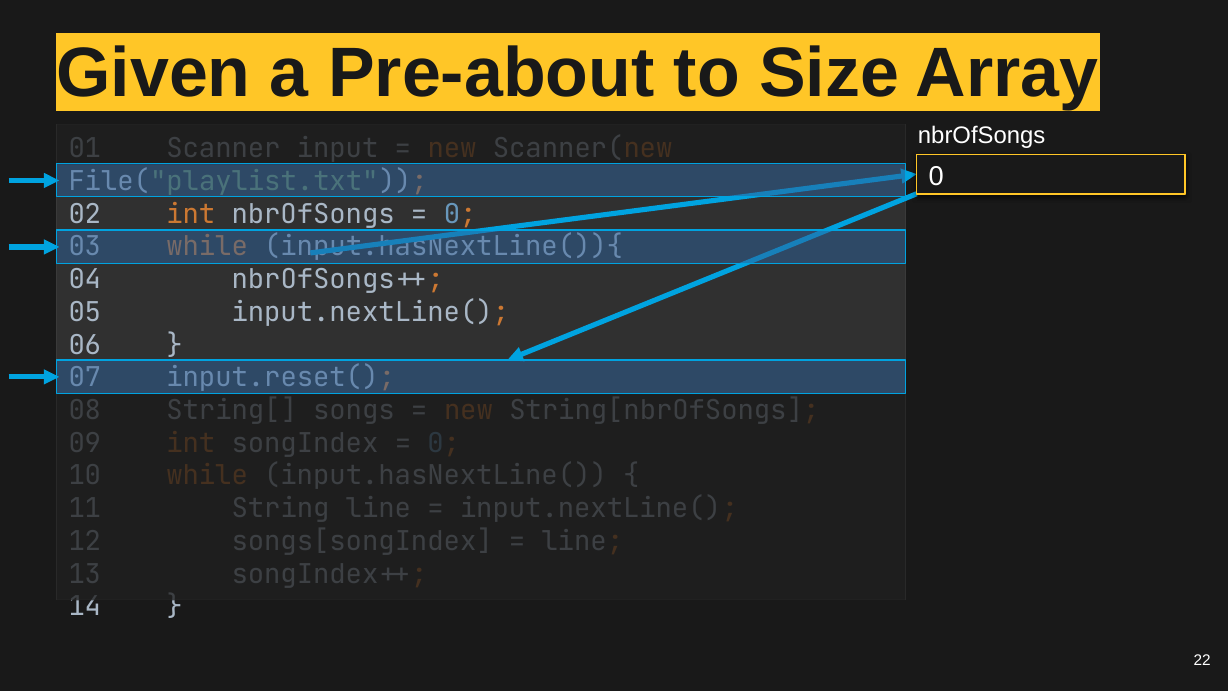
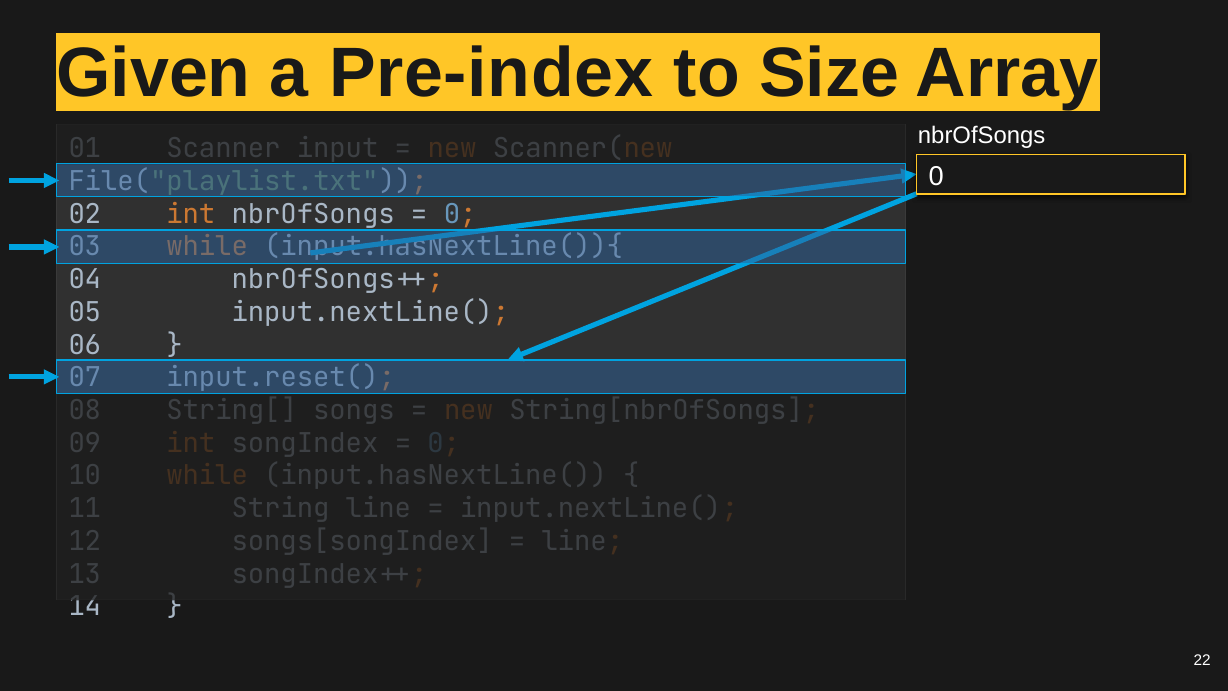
Pre-about: Pre-about -> Pre-index
